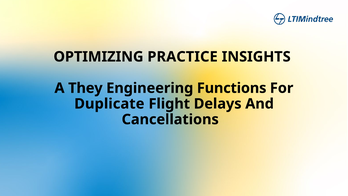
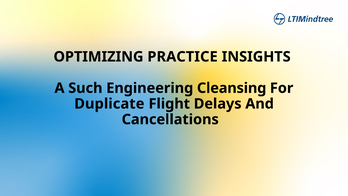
They: They -> Such
Functions: Functions -> Cleansing
